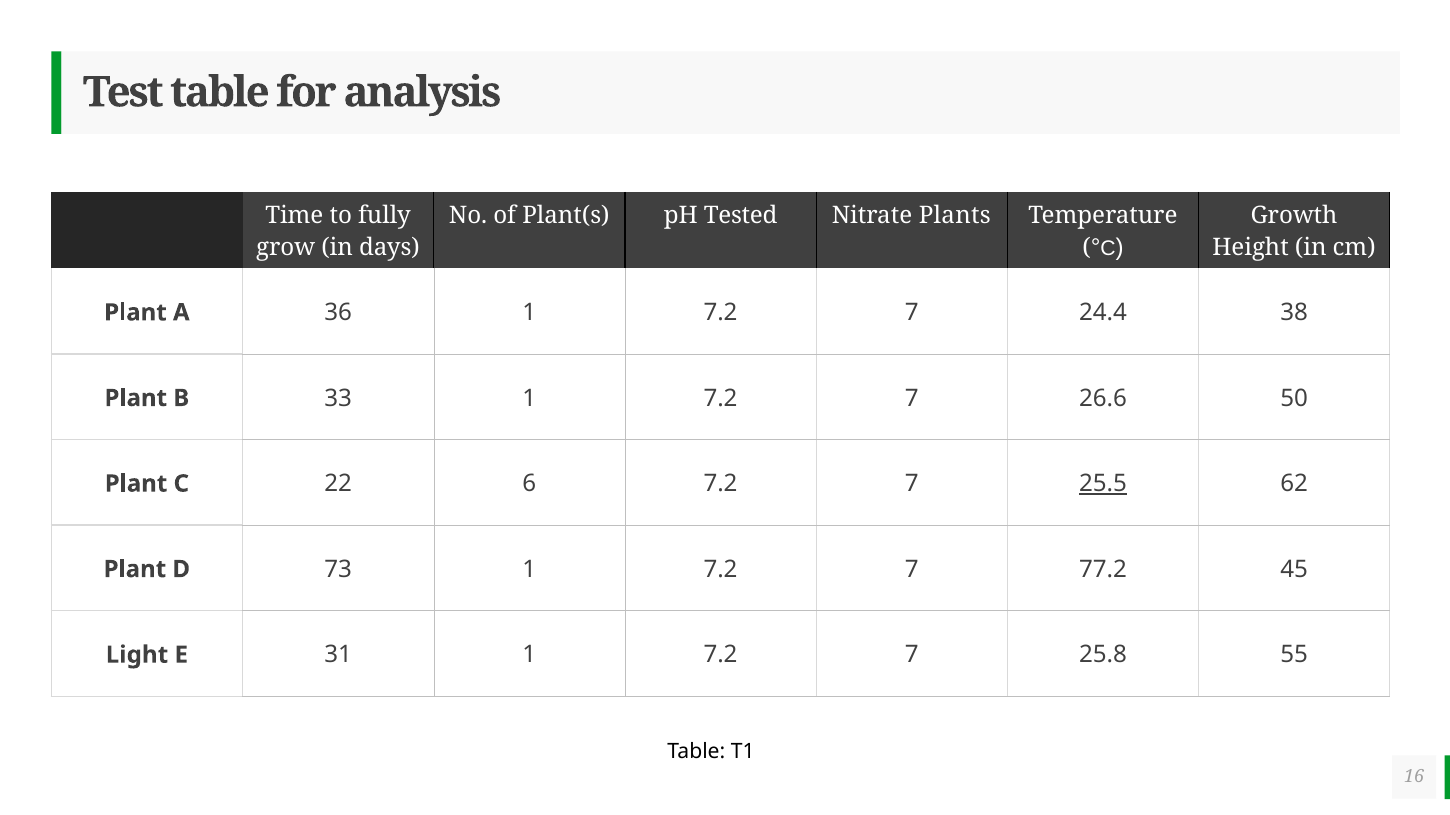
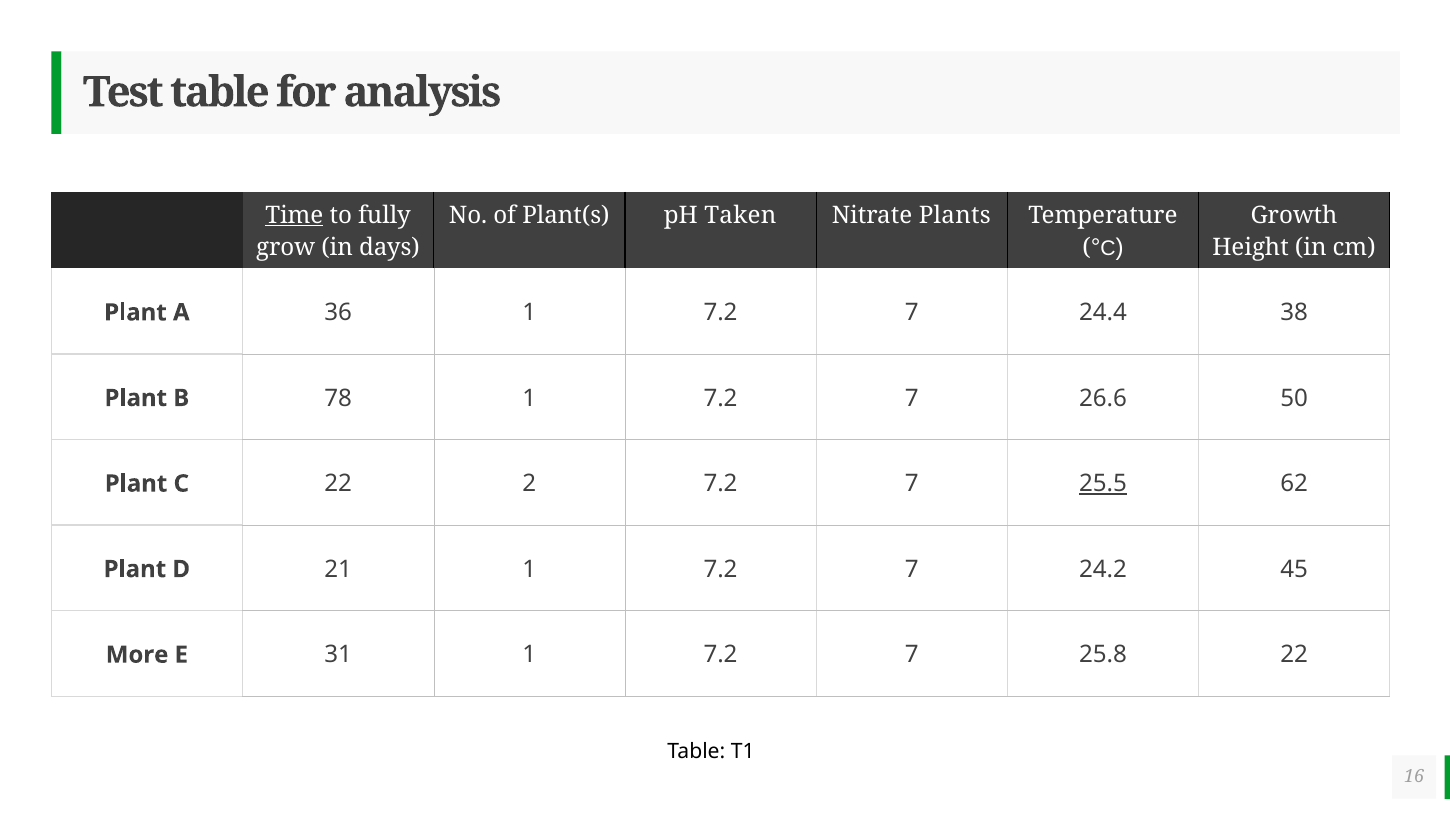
Time underline: none -> present
Tested: Tested -> Taken
33: 33 -> 78
6: 6 -> 2
73: 73 -> 21
77.2: 77.2 -> 24.2
Light: Light -> More
25.8 55: 55 -> 22
